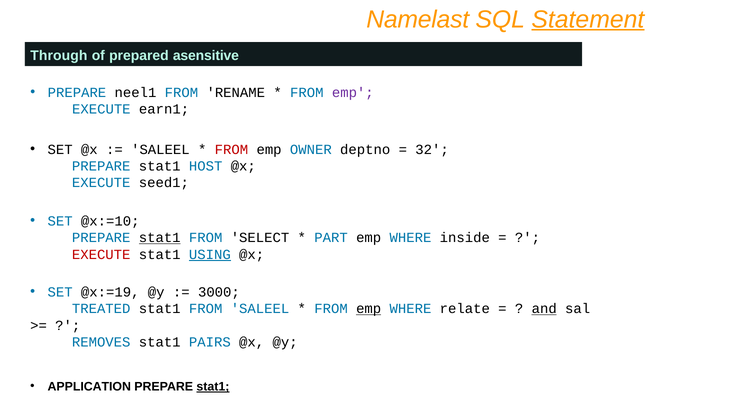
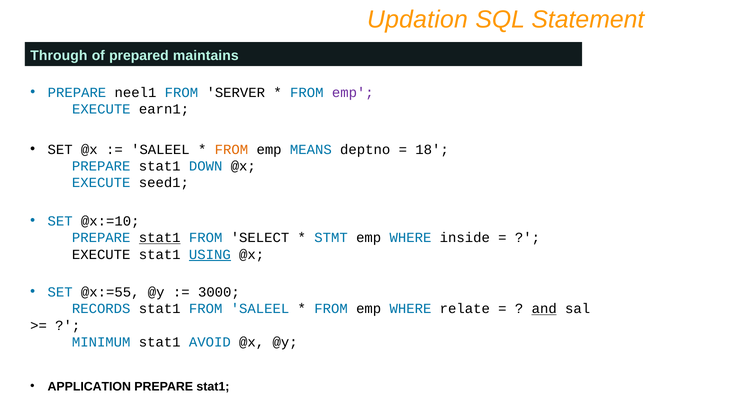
Namelast: Namelast -> Updation
Statement underline: present -> none
asensitive: asensitive -> maintains
RENAME: RENAME -> SERVER
FROM at (231, 149) colour: red -> orange
OWNER: OWNER -> MEANS
32: 32 -> 18
HOST: HOST -> DOWN
PART: PART -> STMT
EXECUTE at (101, 254) colour: red -> black
@x:=19: @x:=19 -> @x:=55
TREATED: TREATED -> RECORDS
emp at (369, 309) underline: present -> none
REMOVES: REMOVES -> MINIMUM
PAIRS: PAIRS -> AVOID
stat1 at (213, 387) underline: present -> none
